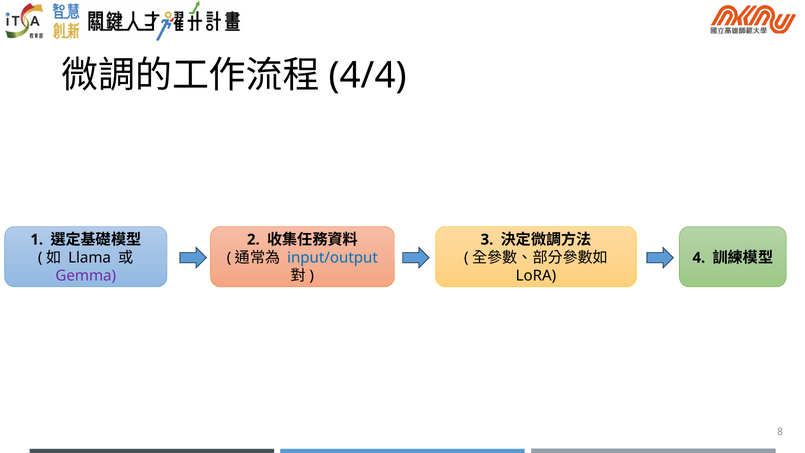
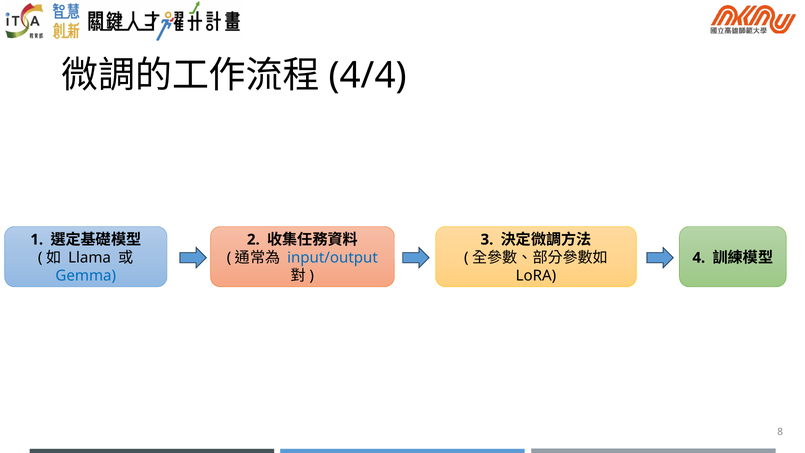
Gemma colour: purple -> blue
